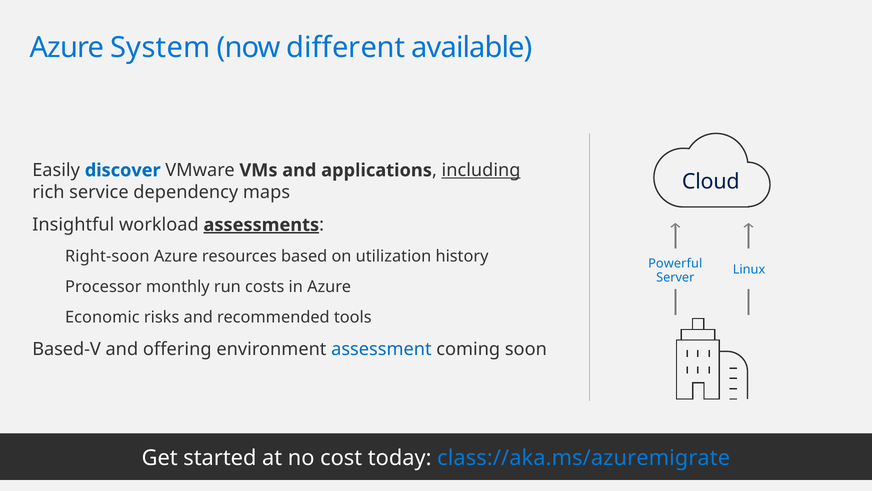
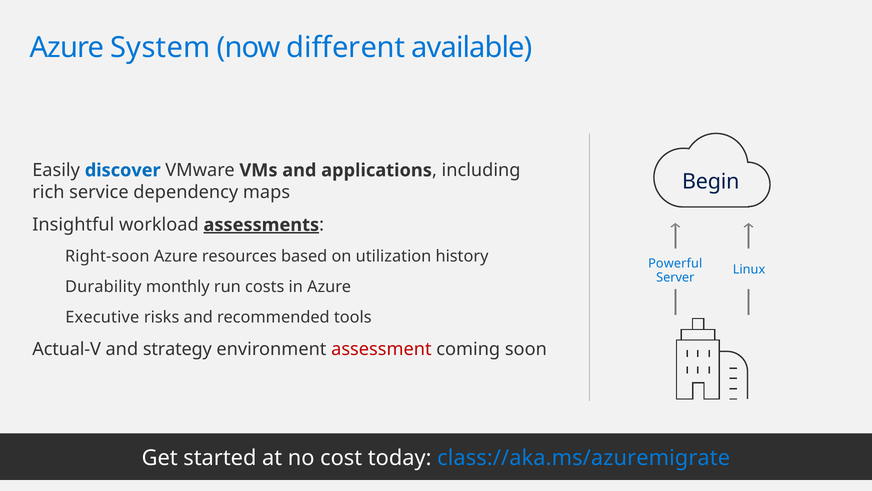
including underline: present -> none
Cloud: Cloud -> Begin
Processor: Processor -> Durability
Economic: Economic -> Executive
Based-V: Based-V -> Actual-V
offering: offering -> strategy
assessment colour: blue -> red
